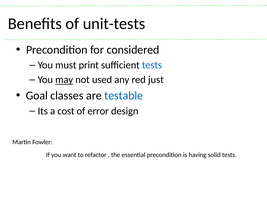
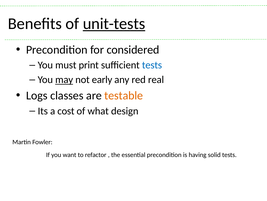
unit-tests underline: none -> present
used: used -> early
just: just -> real
Goal: Goal -> Logs
testable colour: blue -> orange
error: error -> what
